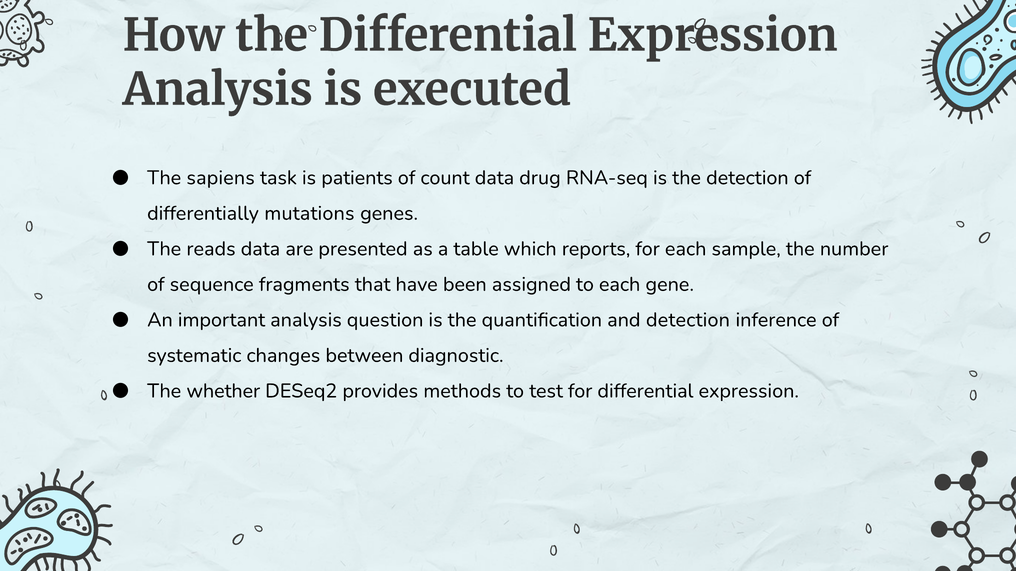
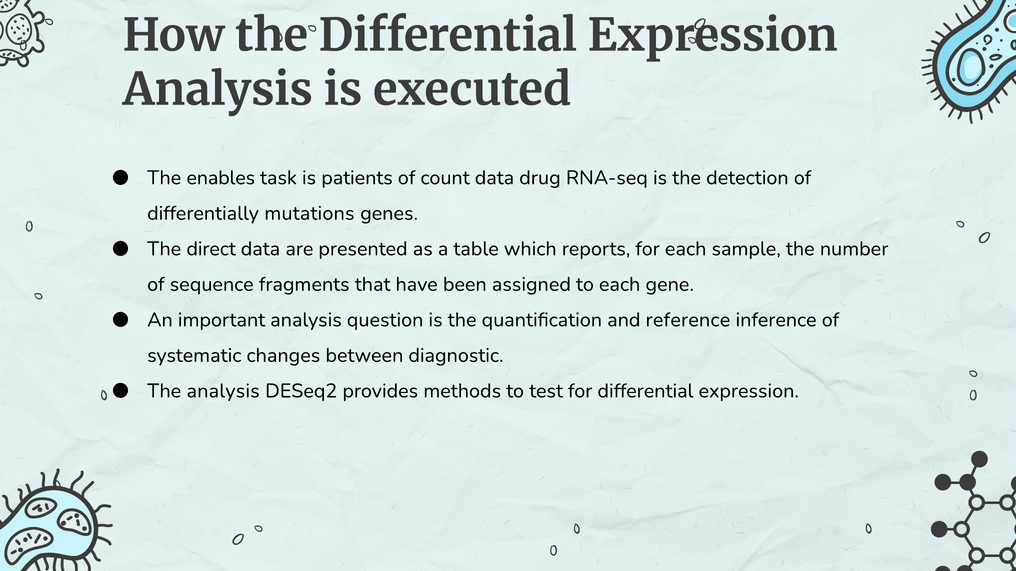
sapiens: sapiens -> enables
reads: reads -> direct
and detection: detection -> reference
The whether: whether -> analysis
